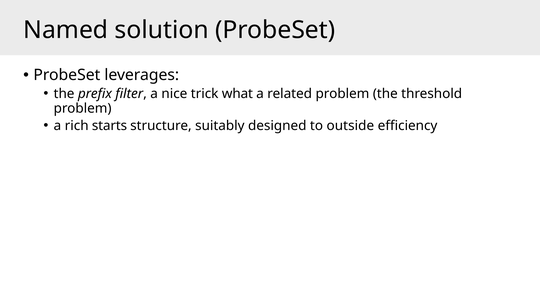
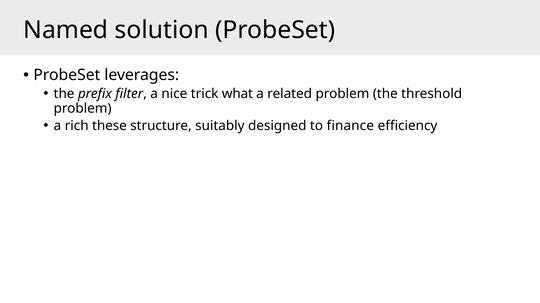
starts: starts -> these
outside: outside -> finance
